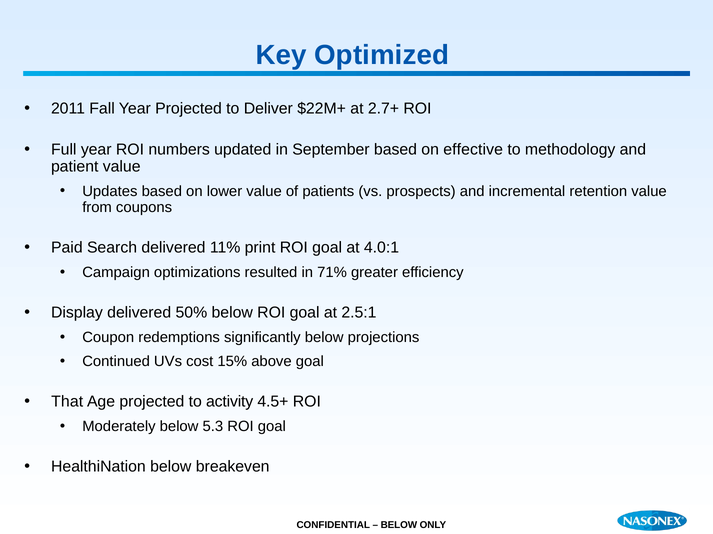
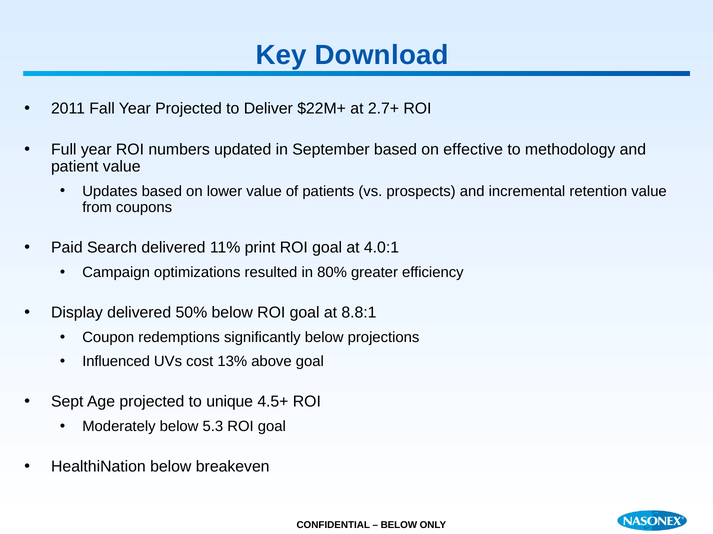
Optimized: Optimized -> Download
71%: 71% -> 80%
2.5:1: 2.5:1 -> 8.8:1
Continued: Continued -> Influenced
15%: 15% -> 13%
That: That -> Sept
activity: activity -> unique
